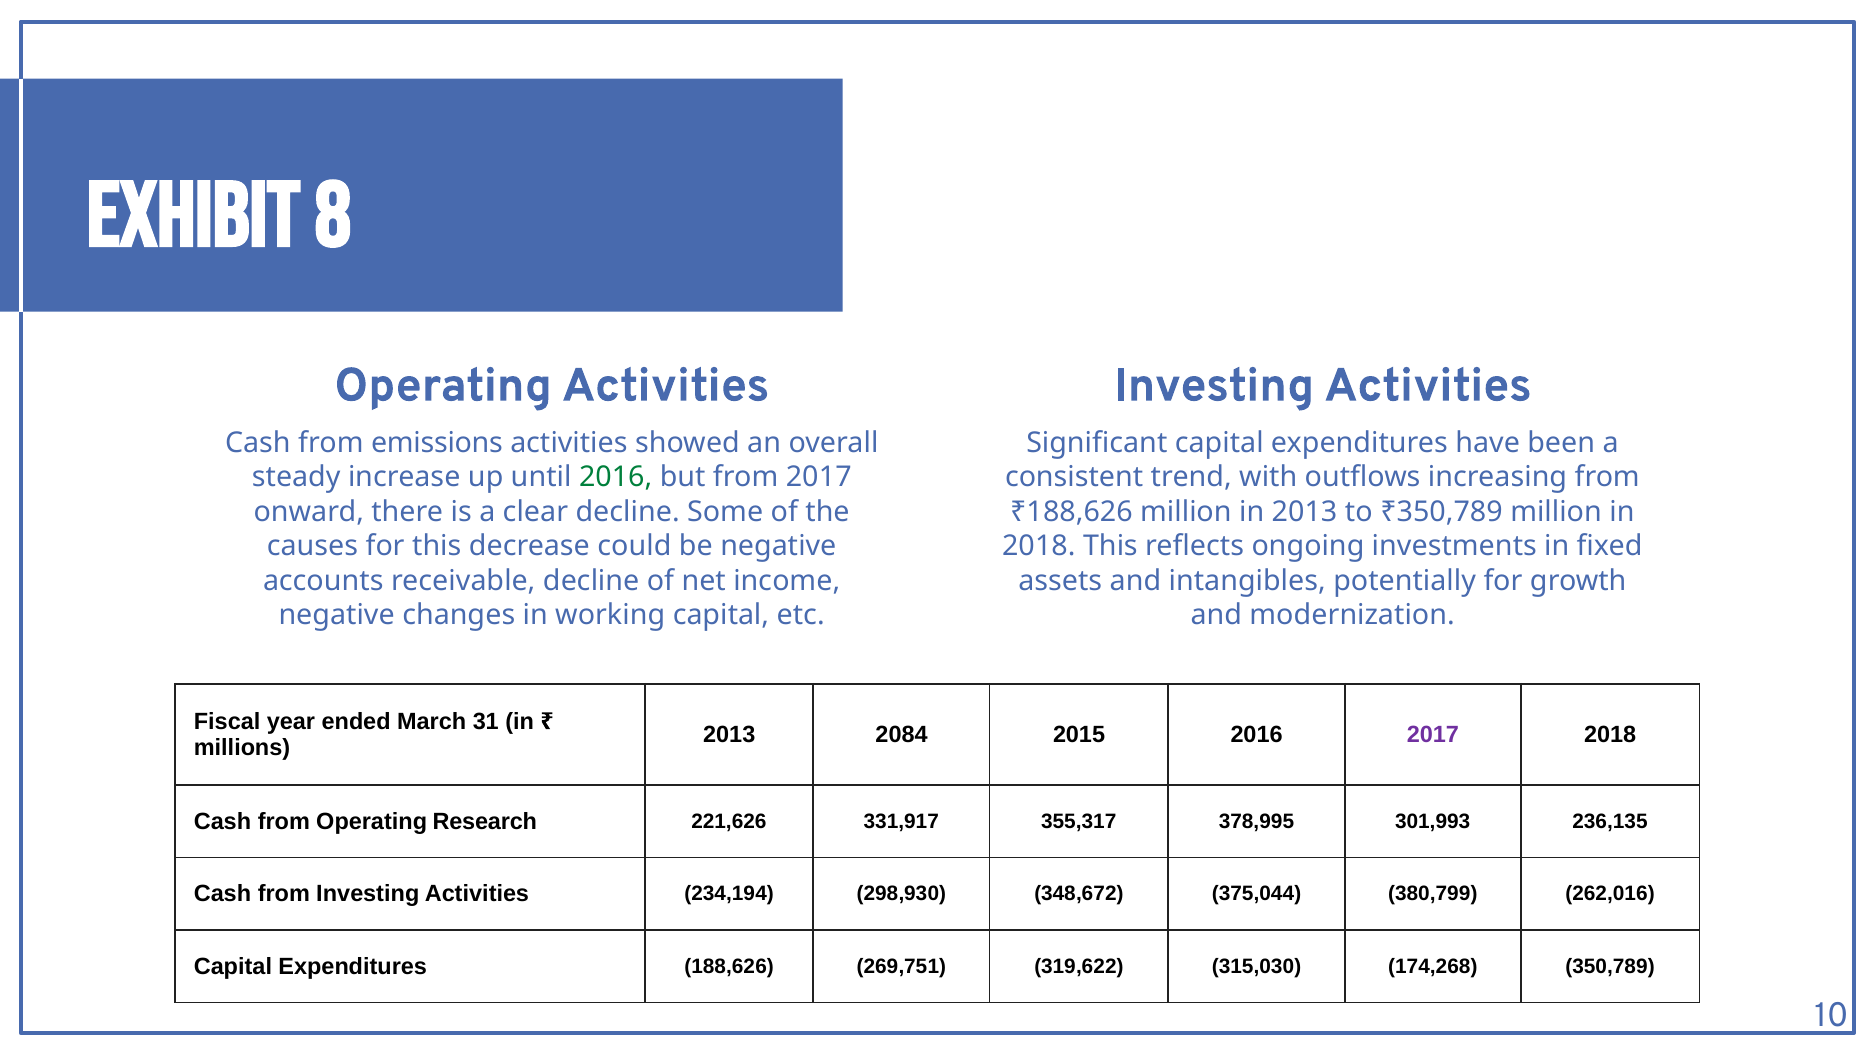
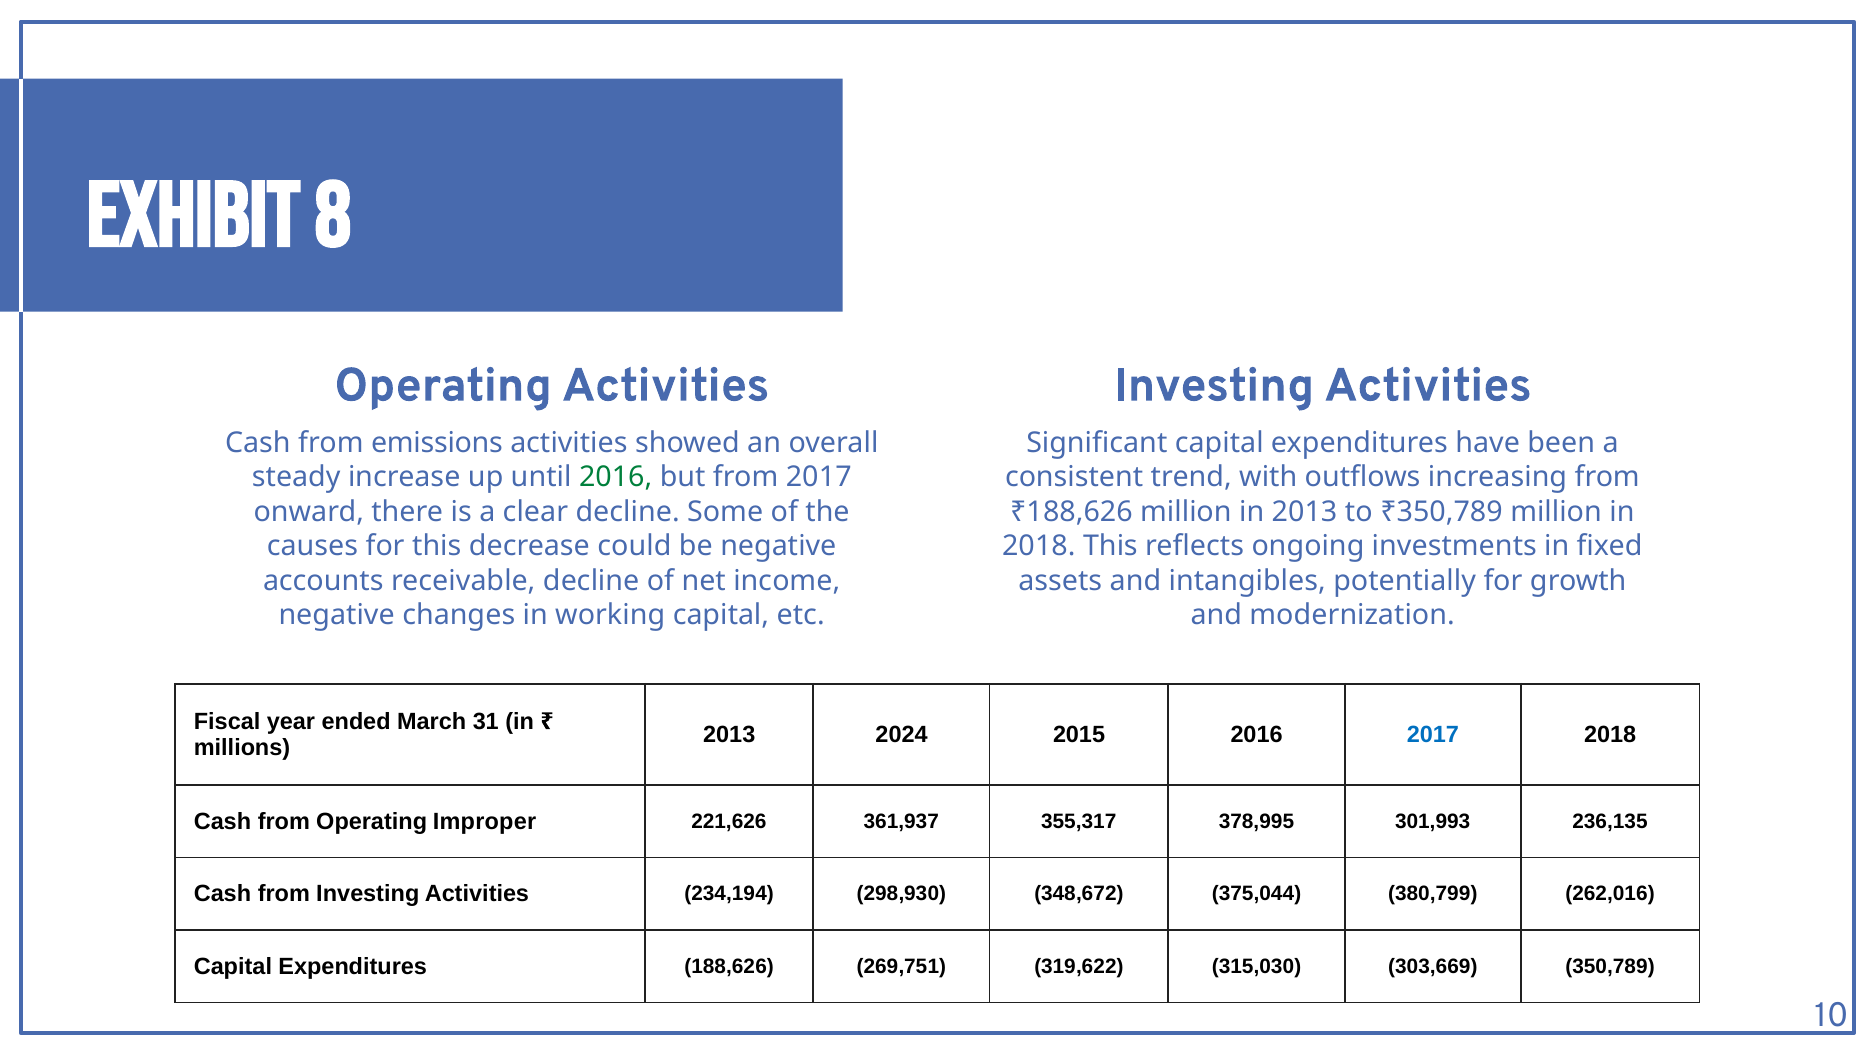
2084: 2084 -> 2024
2017 at (1433, 734) colour: purple -> blue
Research: Research -> Improper
331,917: 331,917 -> 361,937
174,268: 174,268 -> 303,669
